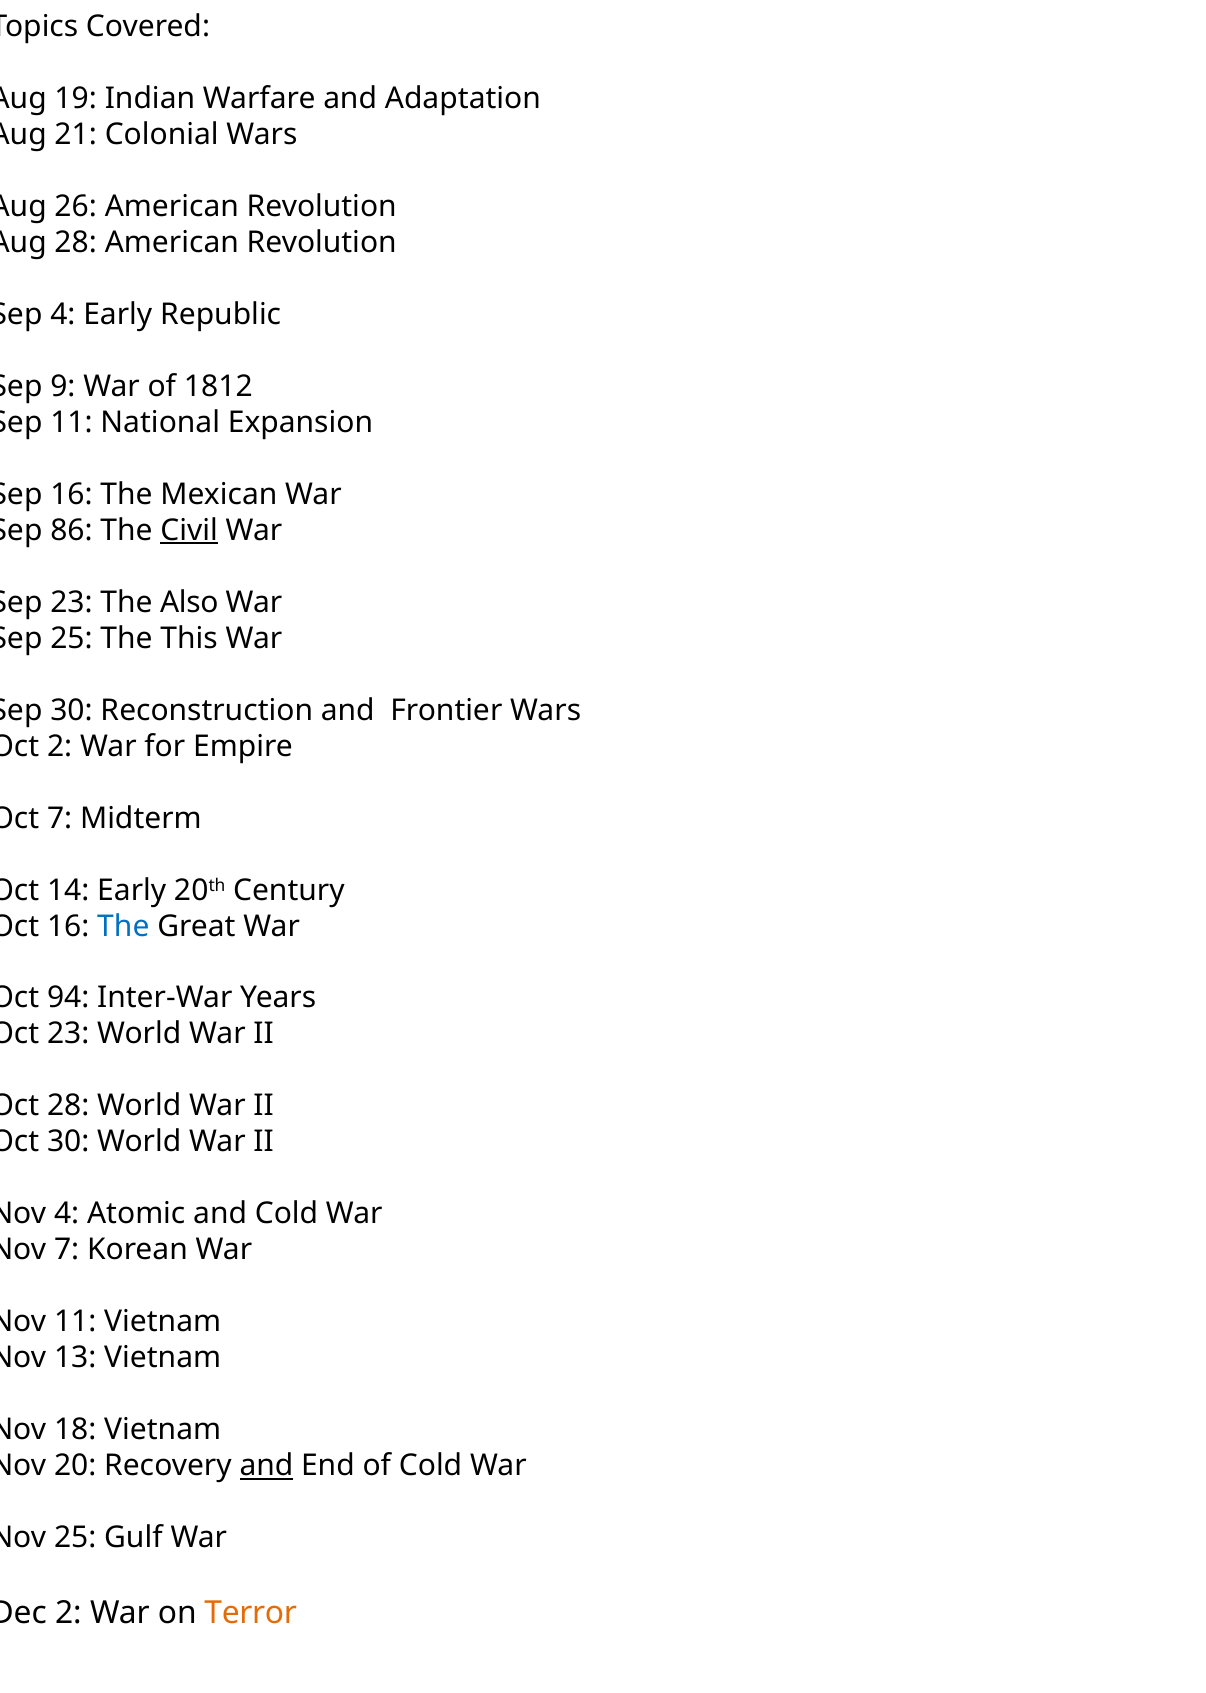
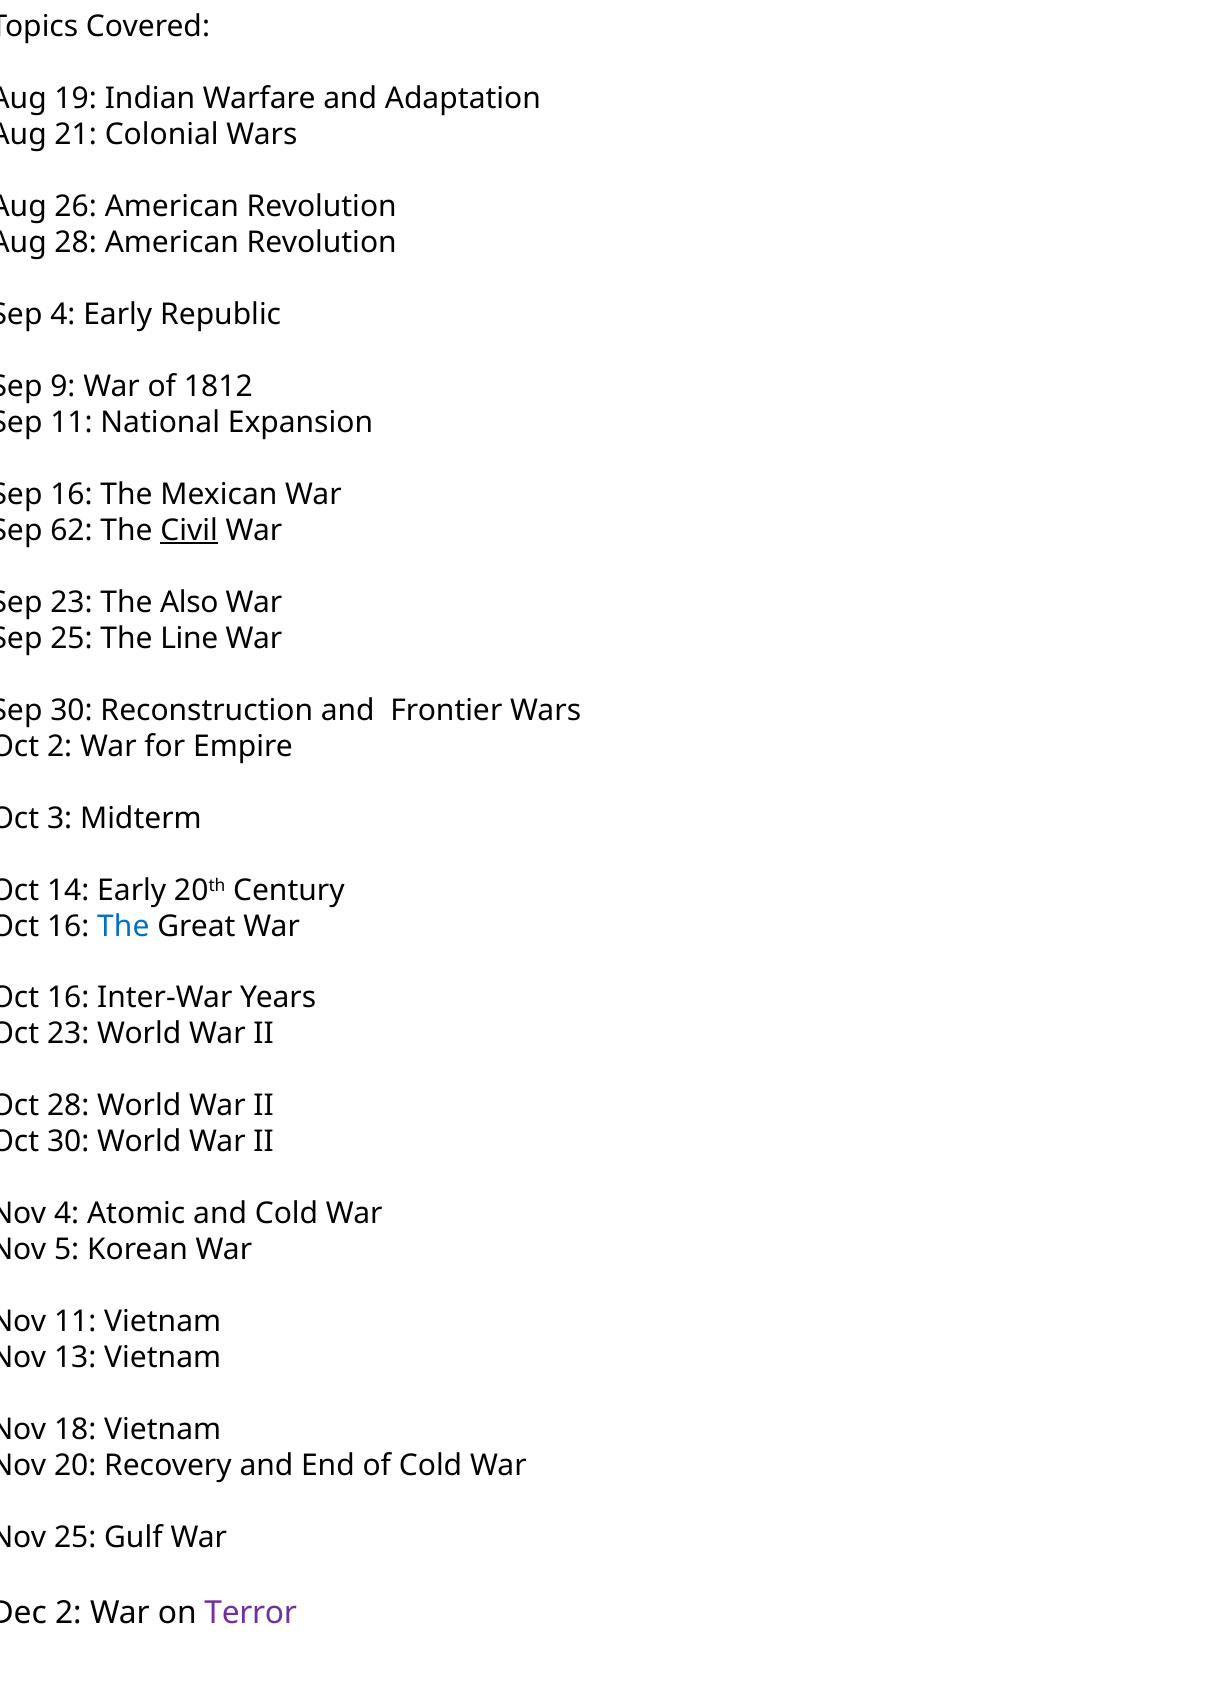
86: 86 -> 62
This: This -> Line
7 at (60, 818): 7 -> 3
94 at (68, 998): 94 -> 16
7 at (67, 1250): 7 -> 5
and at (266, 1466) underline: present -> none
Terror colour: orange -> purple
